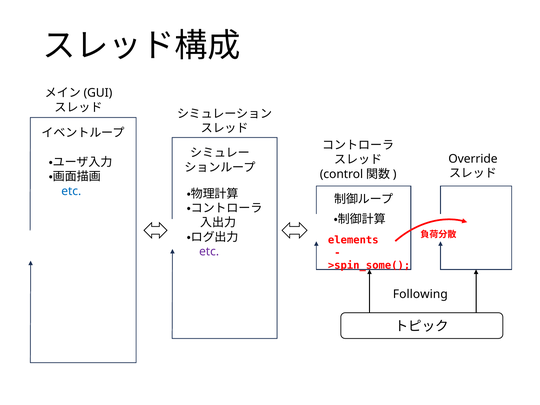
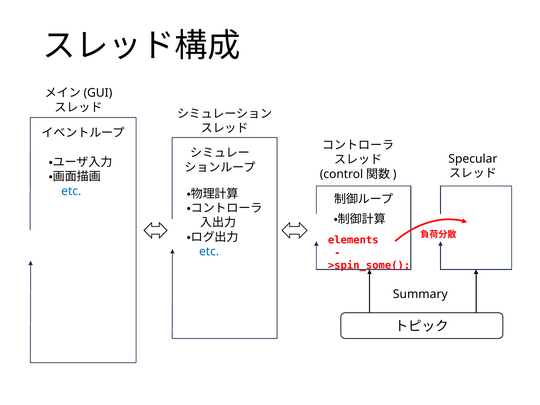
Override: Override -> Specular
etc at (209, 251) colour: purple -> blue
Following: Following -> Summary
